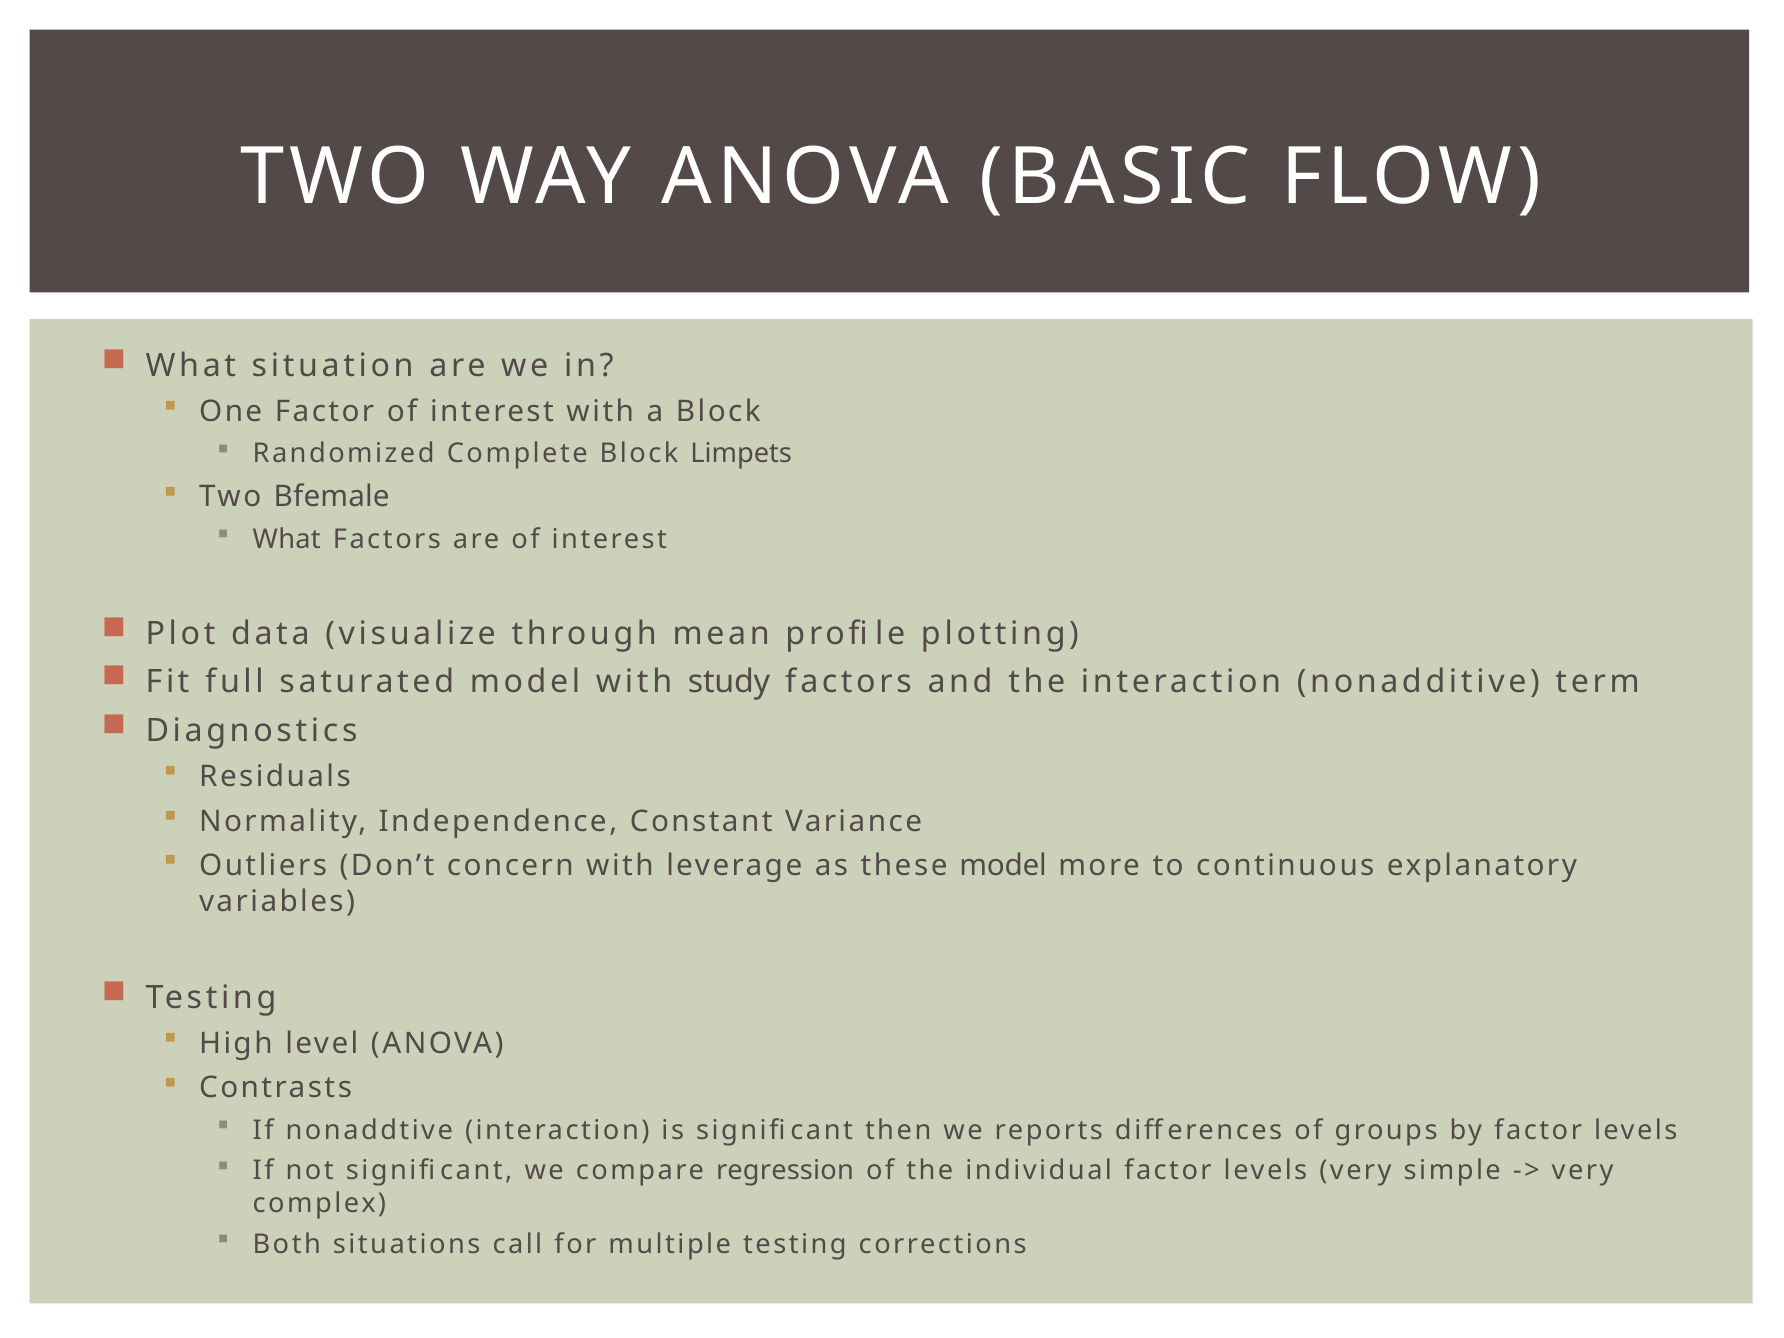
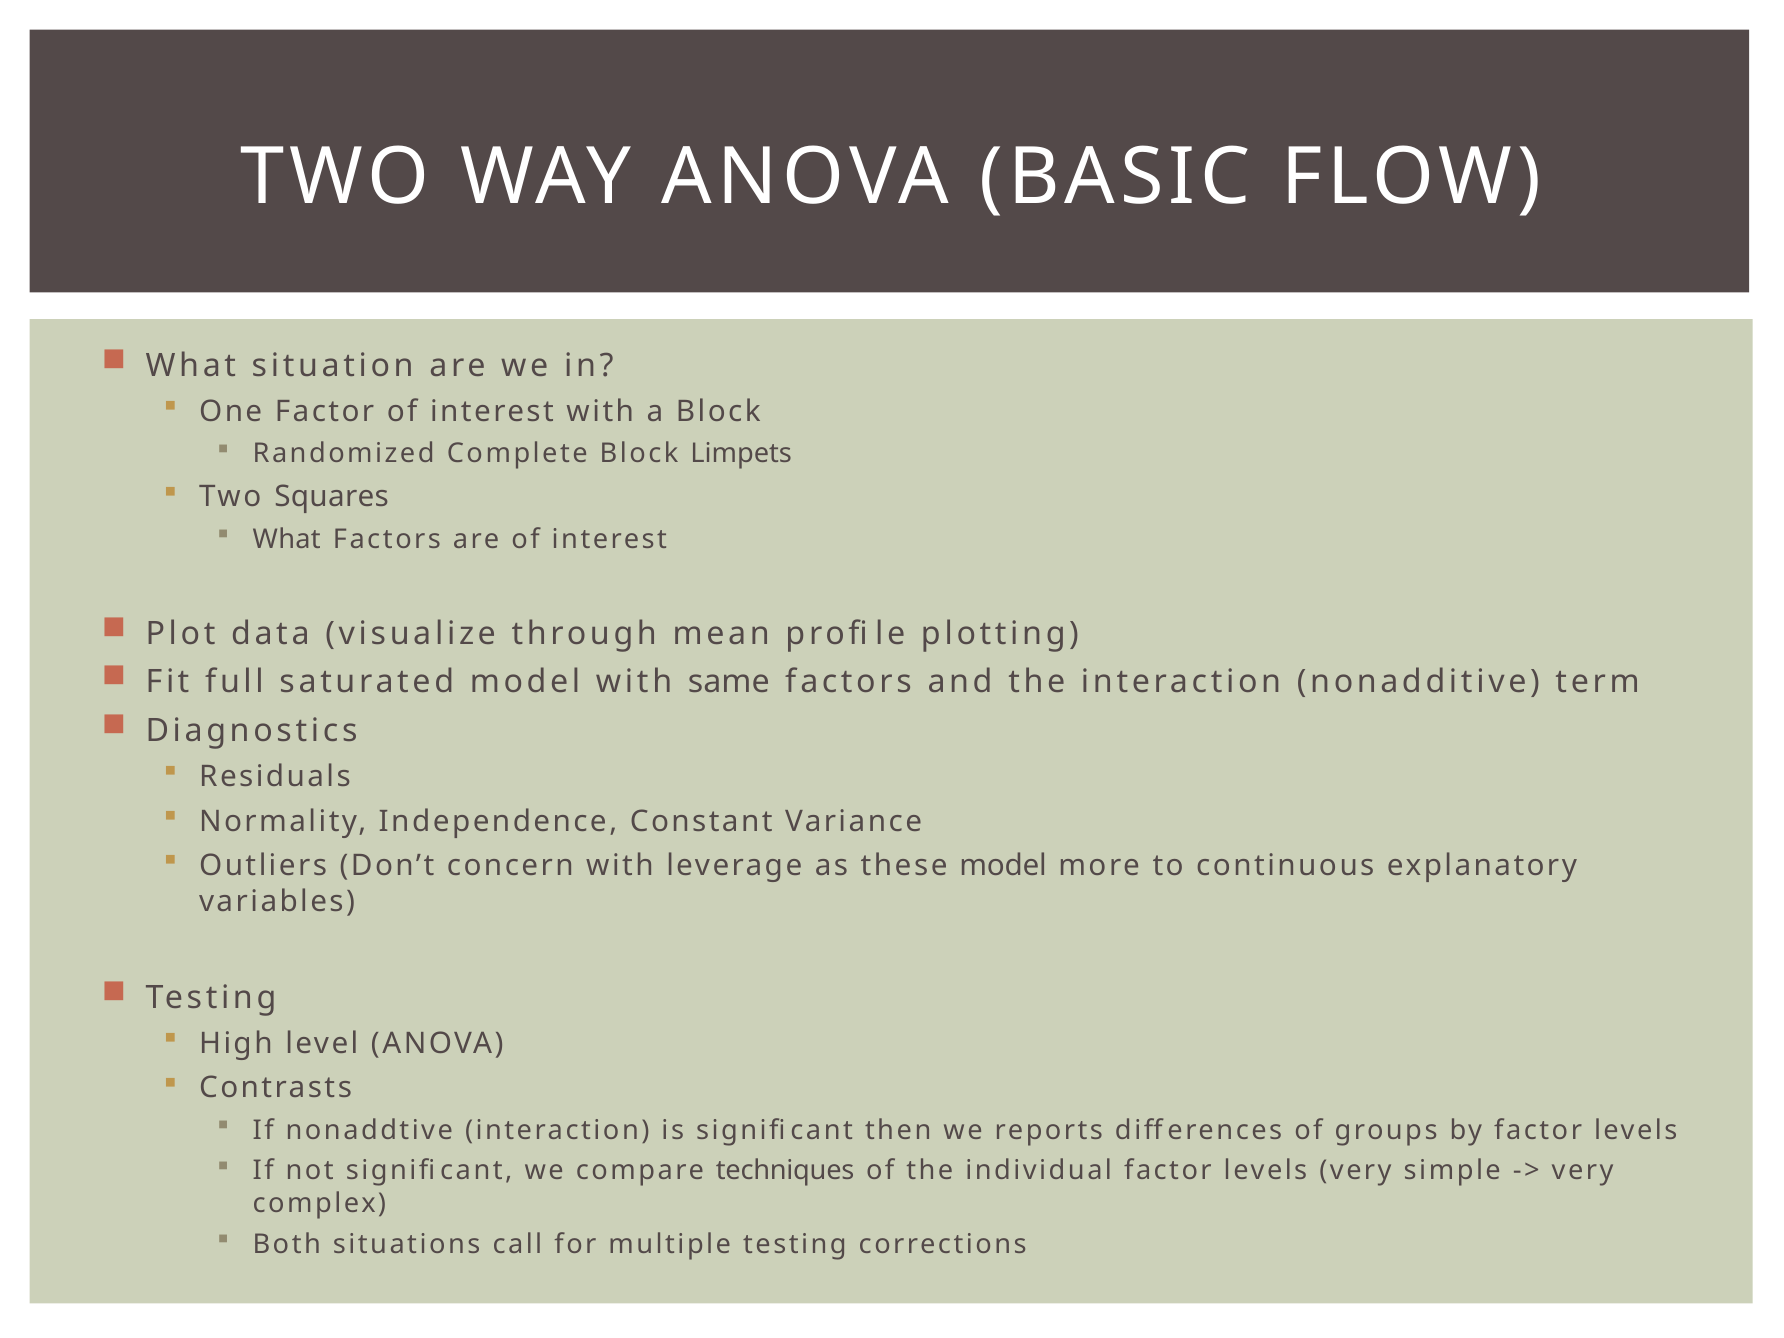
Bfemale: Bfemale -> Squares
study: study -> same
regression: regression -> techniques
